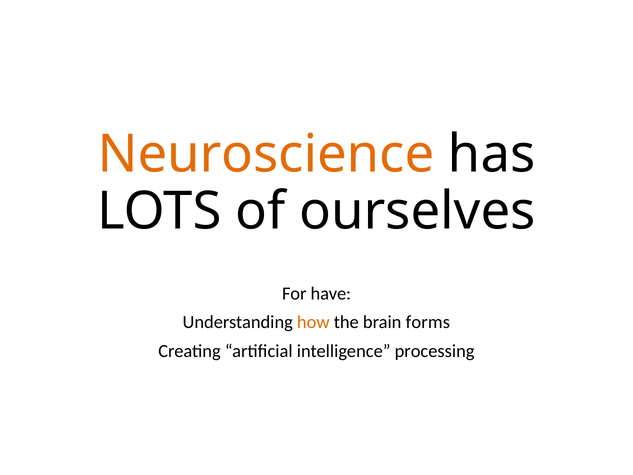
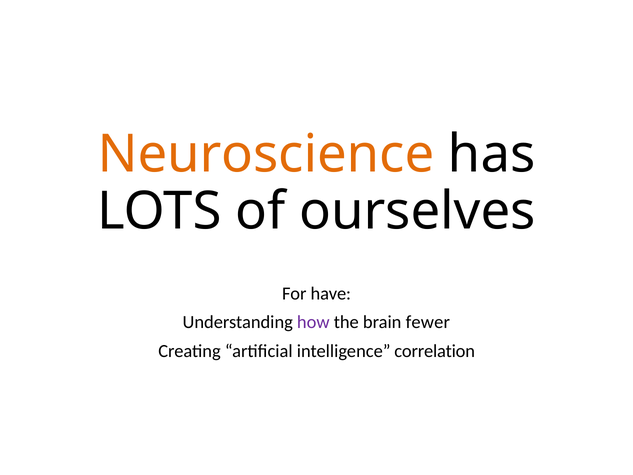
how colour: orange -> purple
forms: forms -> fewer
processing: processing -> correlation
